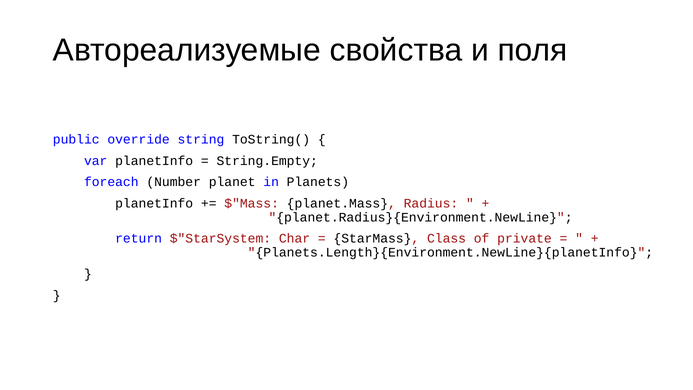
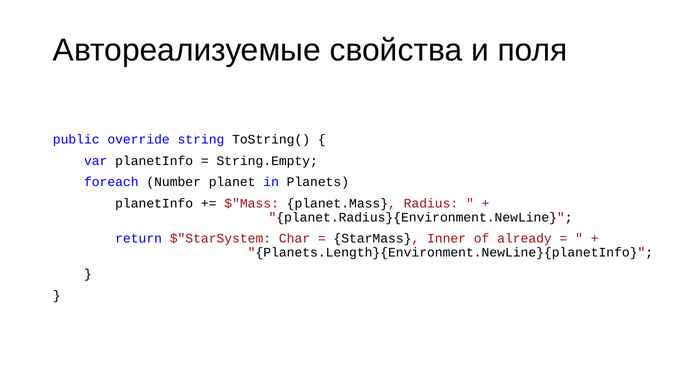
Class: Class -> Inner
private: private -> already
